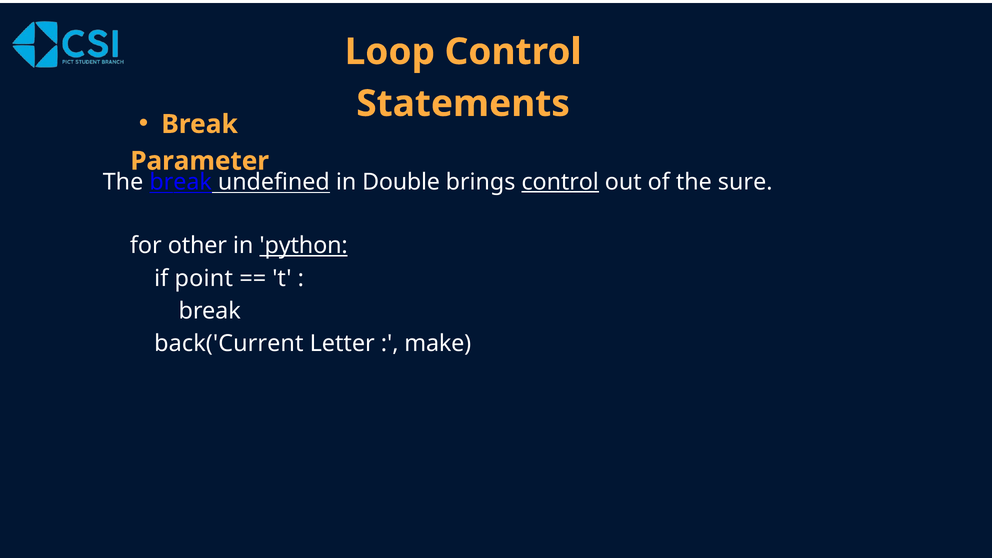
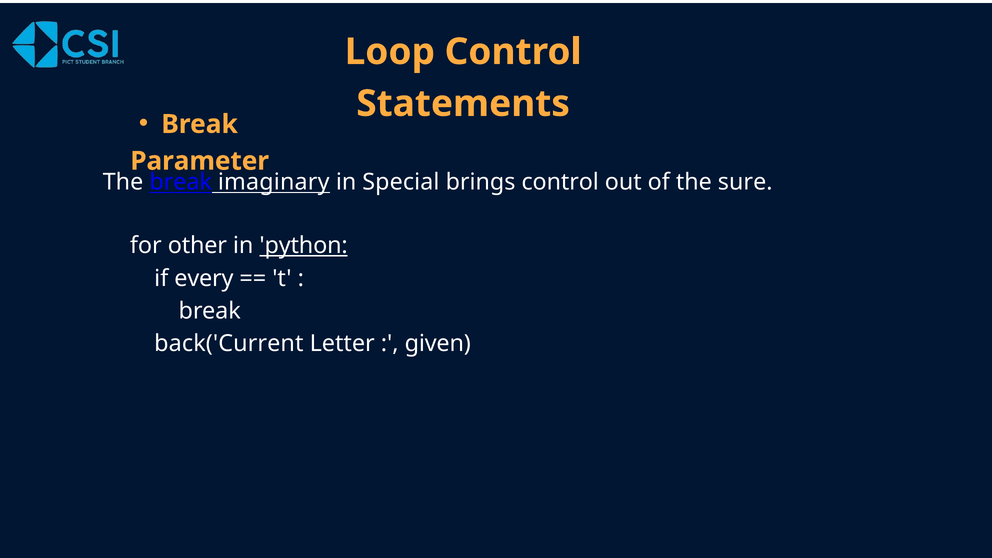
undefined: undefined -> imaginary
Double: Double -> Special
control at (560, 182) underline: present -> none
point: point -> every
make: make -> given
